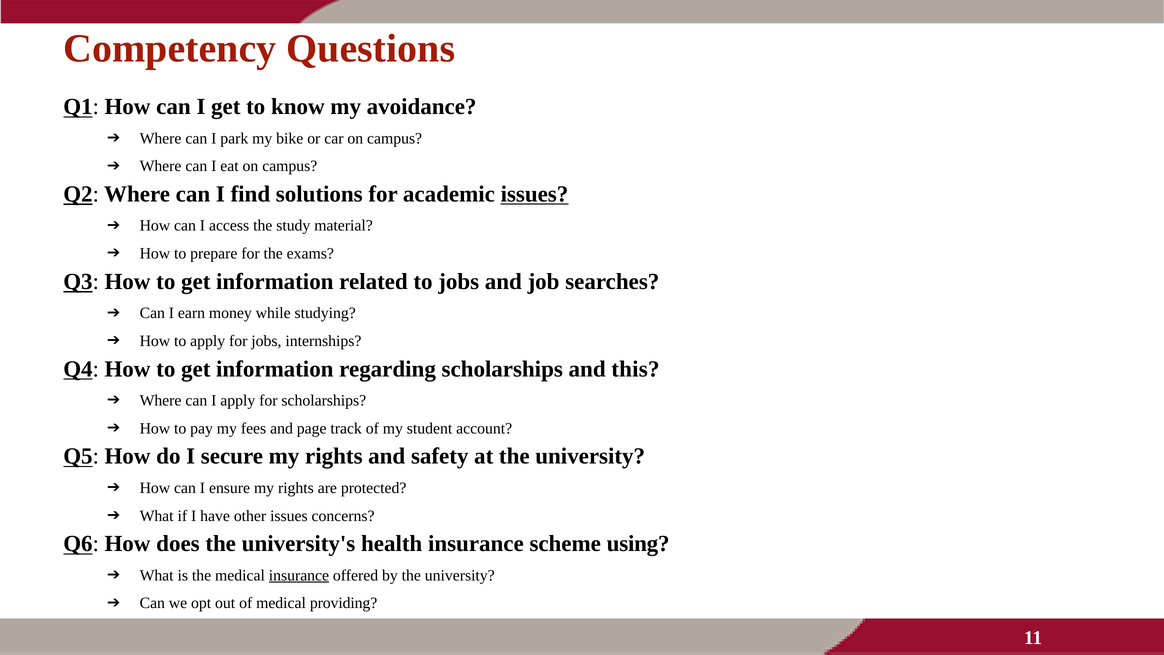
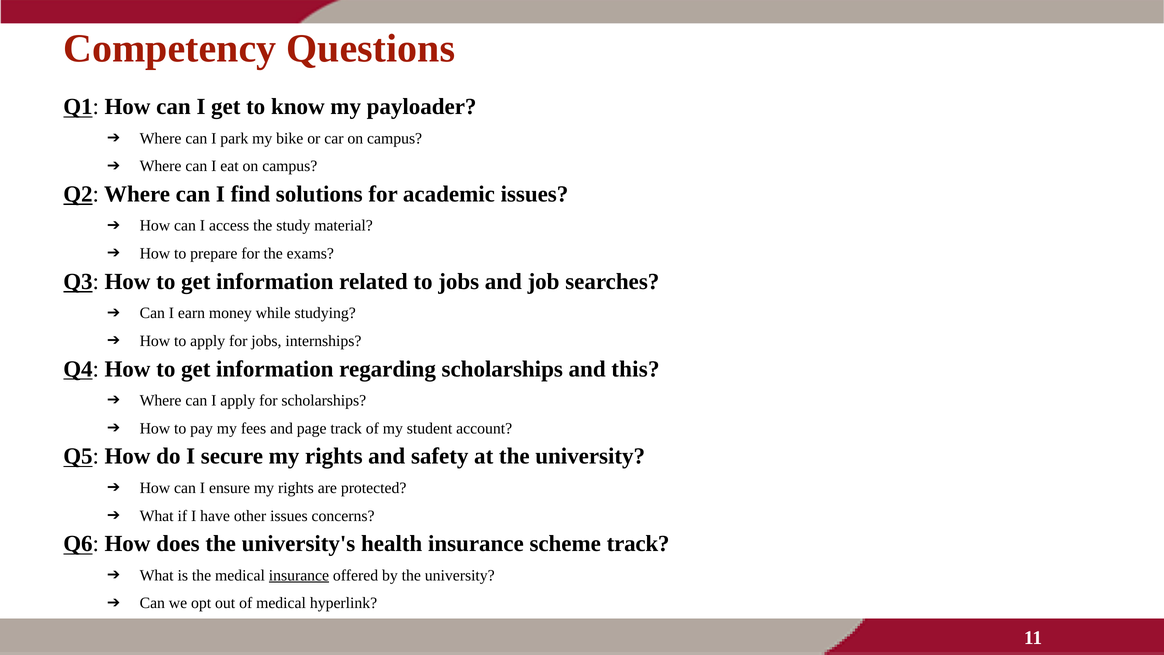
avoidance: avoidance -> payloader
issues at (534, 194) underline: present -> none
scheme using: using -> track
providing: providing -> hyperlink
